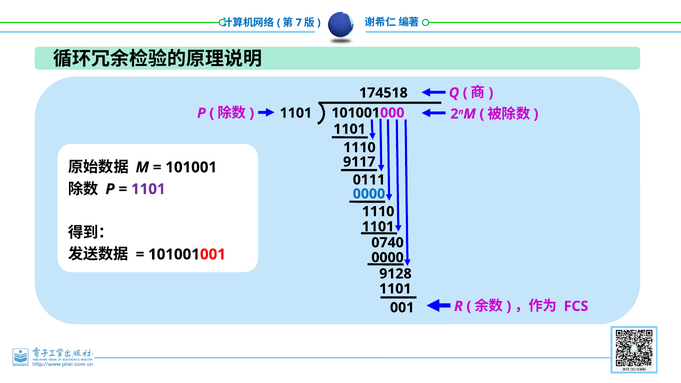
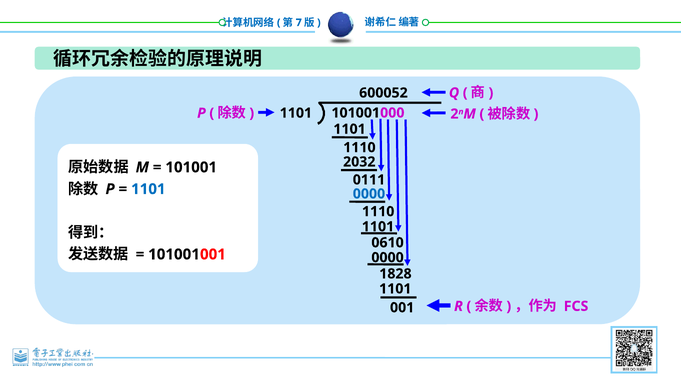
174518: 174518 -> 600052
9117: 9117 -> 2032
1101 at (148, 189) colour: purple -> blue
0740: 0740 -> 0610
9128: 9128 -> 1828
